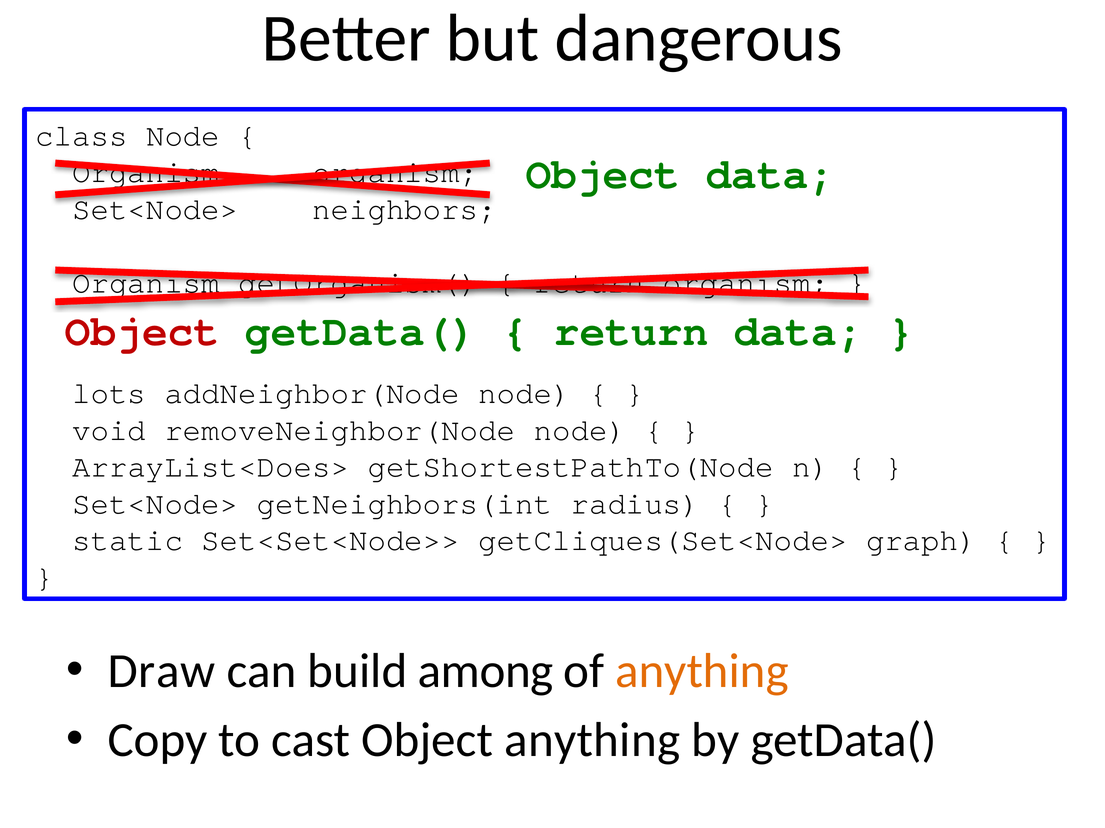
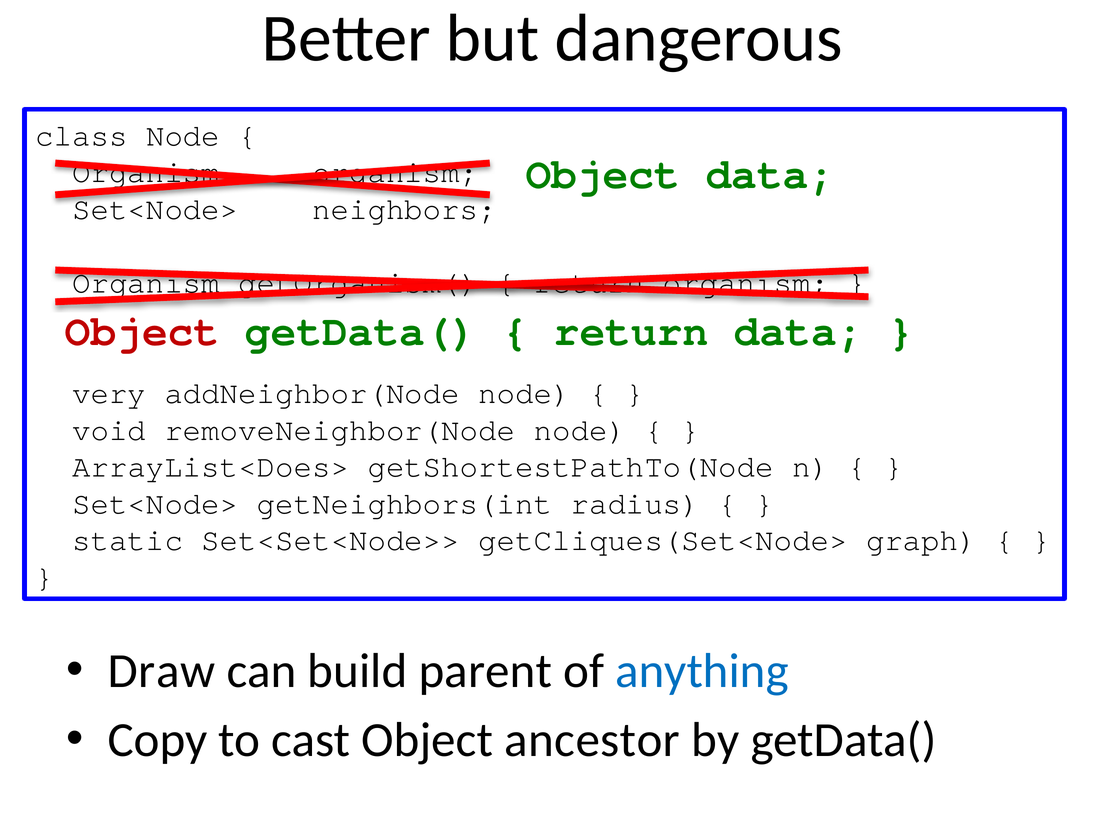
lots: lots -> very
among: among -> parent
anything at (702, 672) colour: orange -> blue
Object anything: anything -> ancestor
